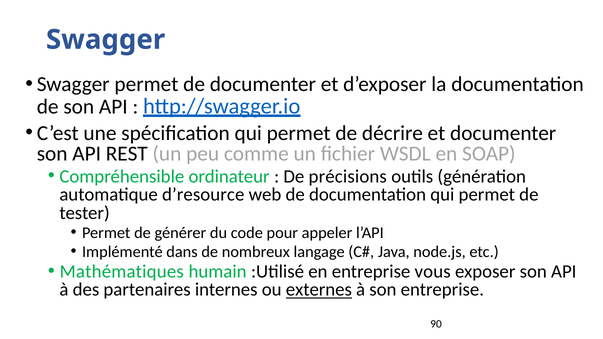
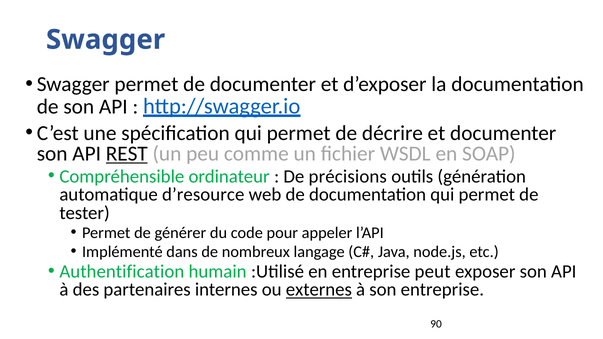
REST underline: none -> present
Mathématiques: Mathématiques -> Authentification
vous: vous -> peut
